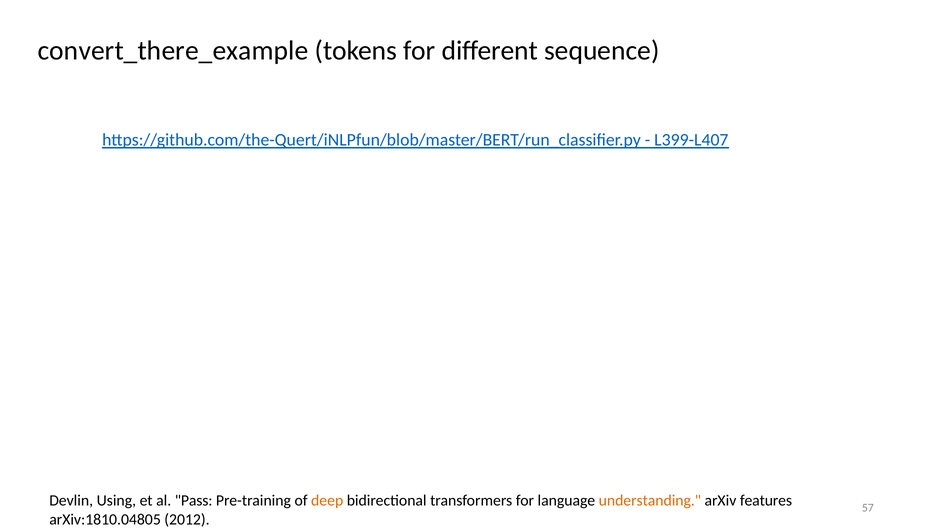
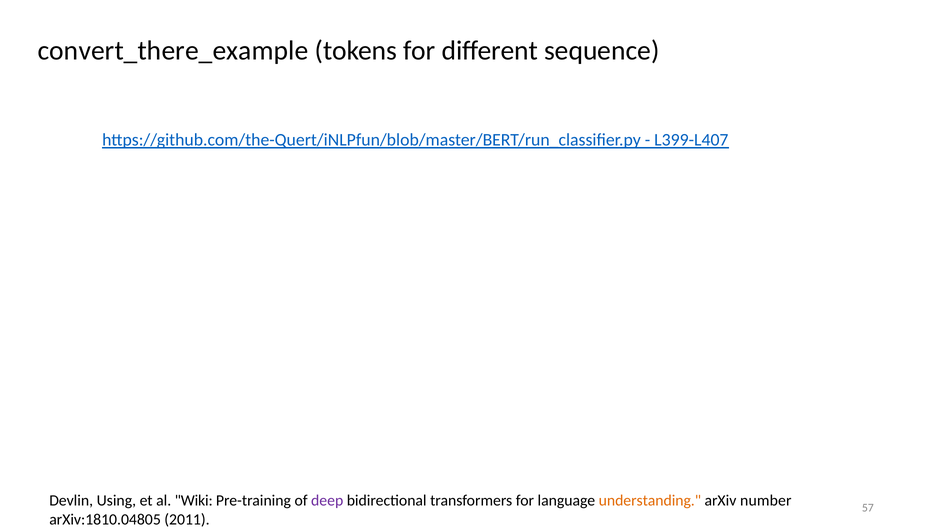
Pass: Pass -> Wiki
deep colour: orange -> purple
features: features -> number
2012: 2012 -> 2011
